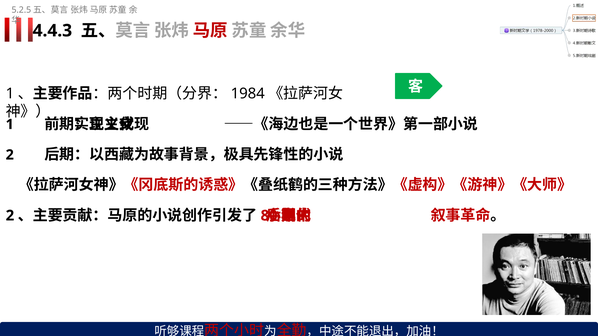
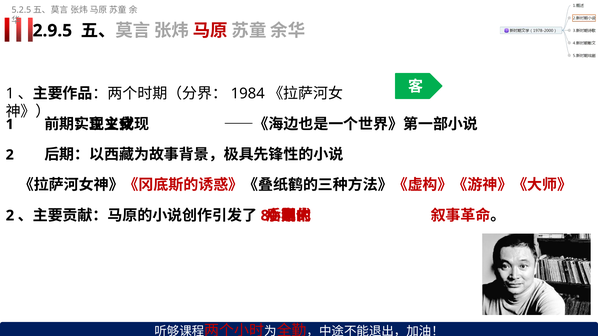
4.4.3: 4.4.3 -> 2.9.5
